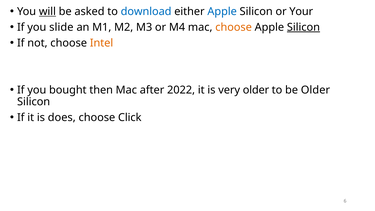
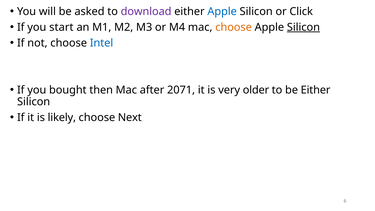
will underline: present -> none
download colour: blue -> purple
Your: Your -> Click
slide: slide -> start
Intel colour: orange -> blue
2022: 2022 -> 2071
be Older: Older -> Either
does: does -> likely
Click: Click -> Next
